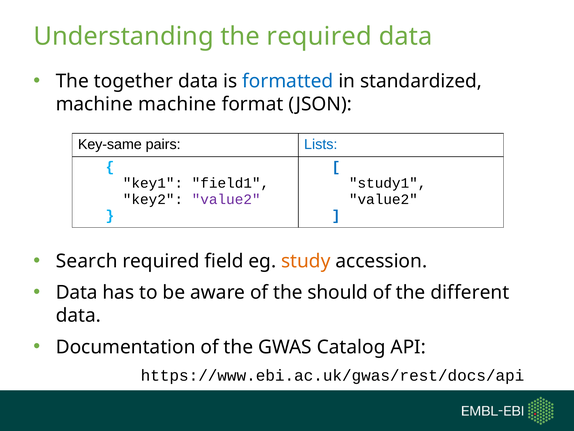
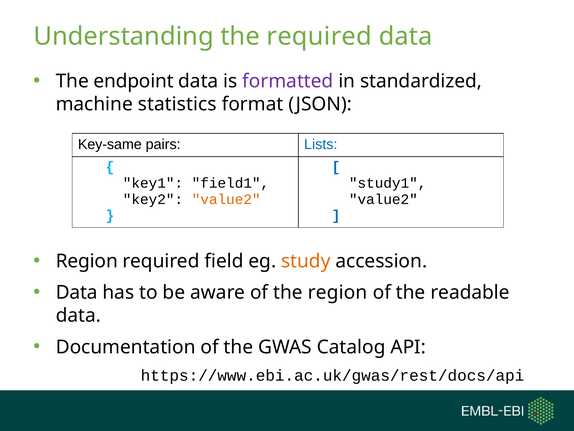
together: together -> endpoint
formatted colour: blue -> purple
machine machine: machine -> statistics
value2 at (226, 199) colour: purple -> orange
Search at (87, 261): Search -> Region
the should: should -> region
different: different -> readable
